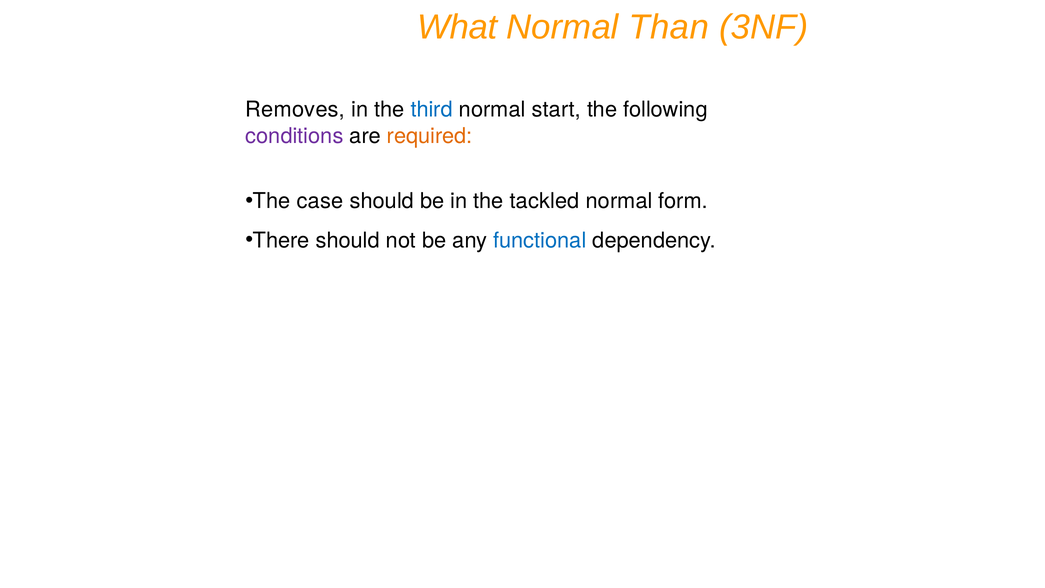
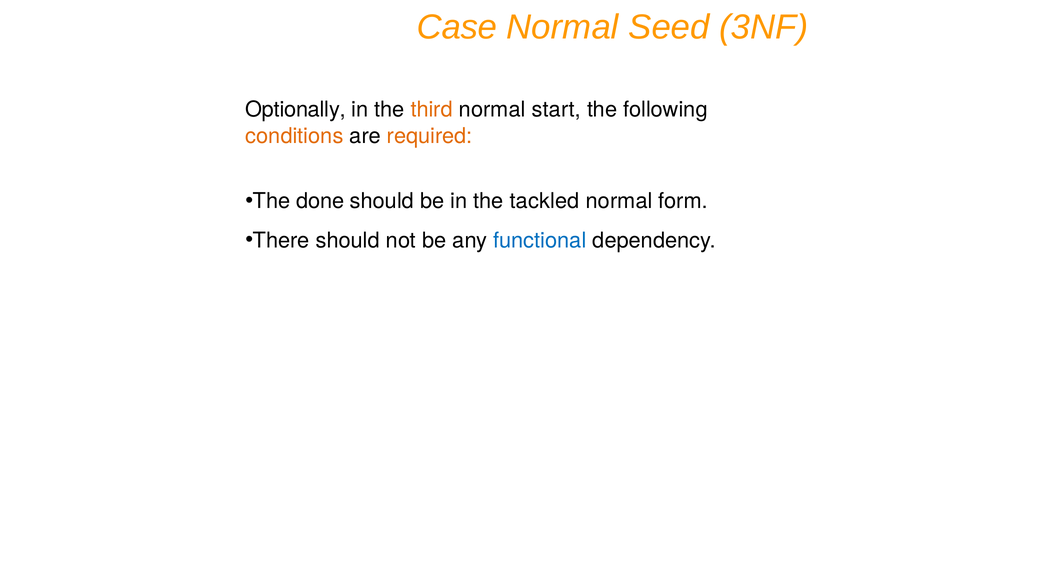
What: What -> Case
Than: Than -> Seed
Removes: Removes -> Optionally
third colour: blue -> orange
conditions colour: purple -> orange
case: case -> done
